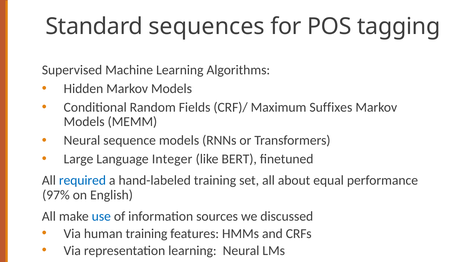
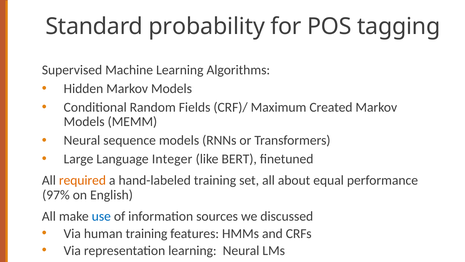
sequences: sequences -> probability
Suffixes: Suffixes -> Created
required colour: blue -> orange
